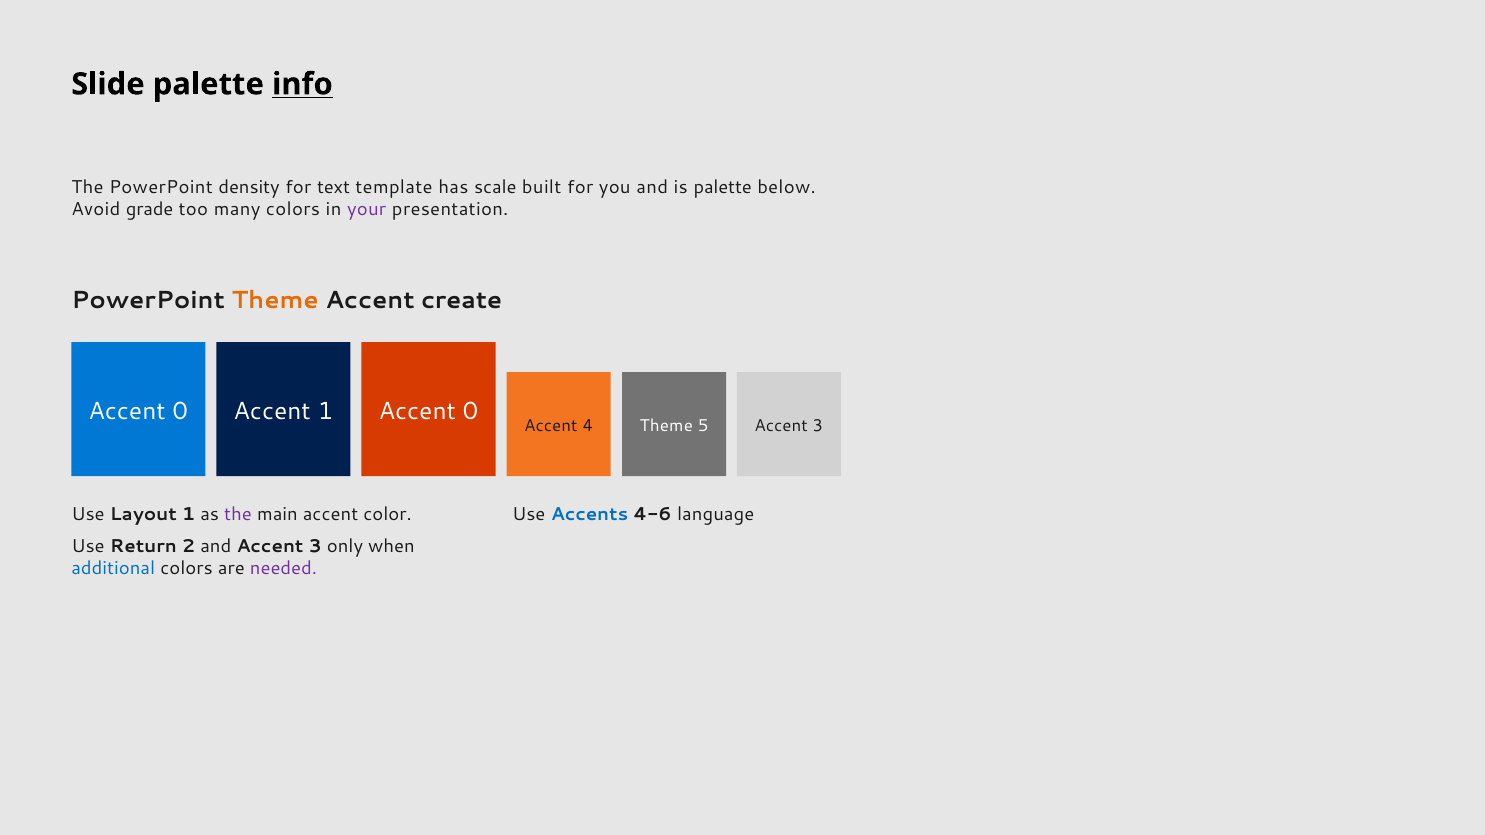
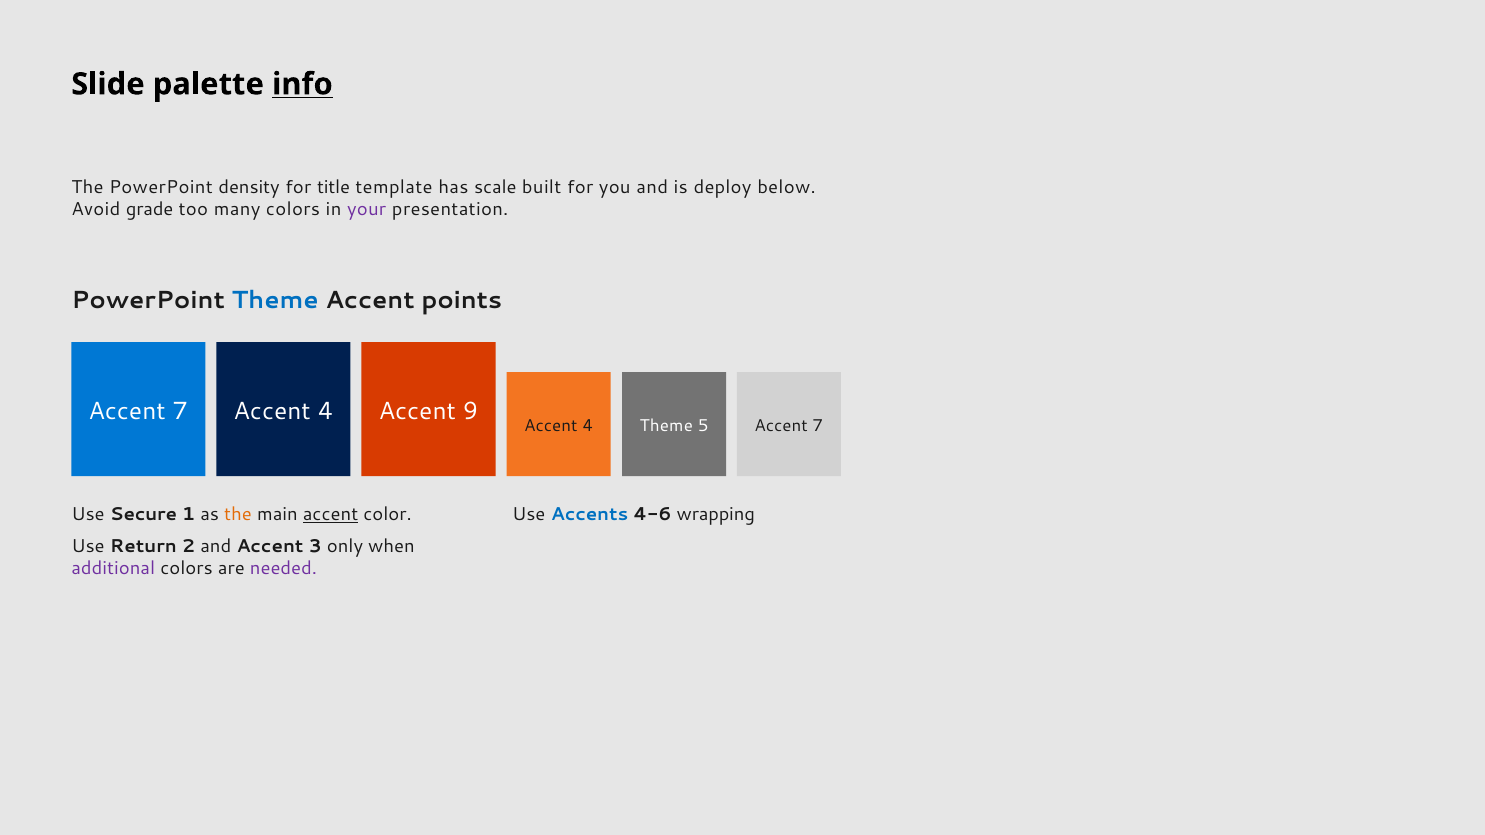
text: text -> title
is palette: palette -> deploy
Theme at (275, 301) colour: orange -> blue
create: create -> points
0 at (180, 411): 0 -> 7
1 at (325, 411): 1 -> 4
0 at (471, 411): 0 -> 9
5 Accent 3: 3 -> 7
Layout: Layout -> Secure
the at (238, 515) colour: purple -> orange
accent at (331, 515) underline: none -> present
language: language -> wrapping
additional colour: blue -> purple
